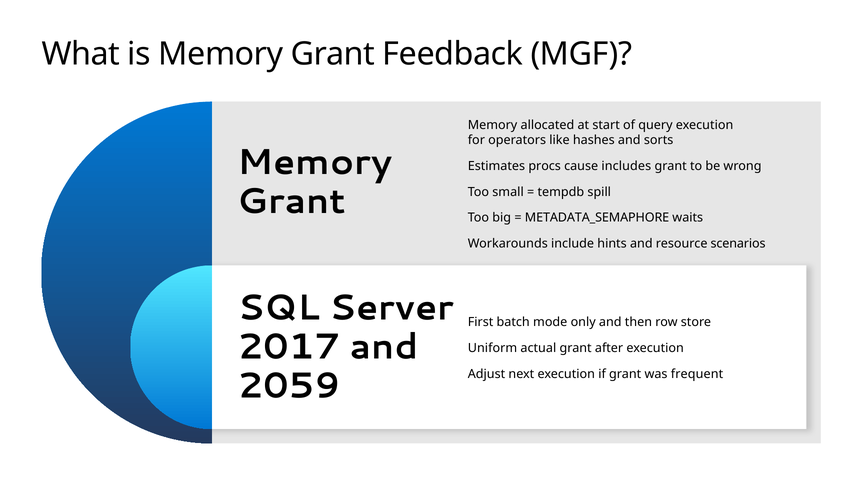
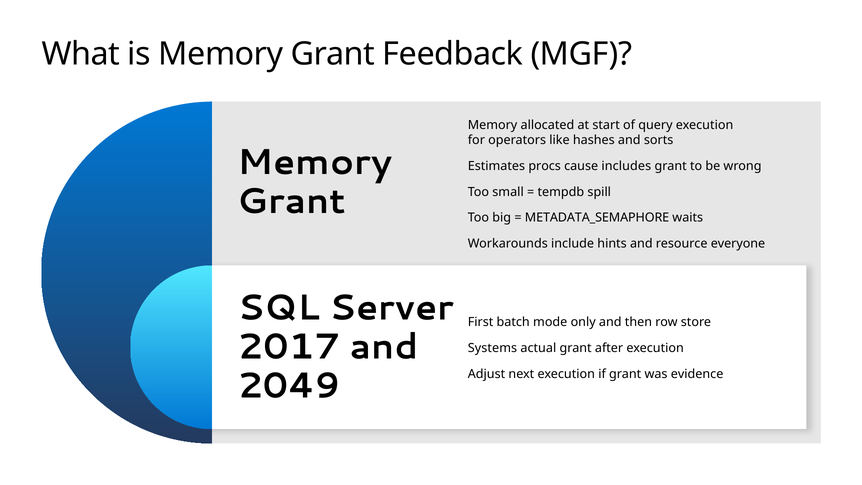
scenarios: scenarios -> everyone
Uniform: Uniform -> Systems
frequent: frequent -> evidence
2059: 2059 -> 2049
